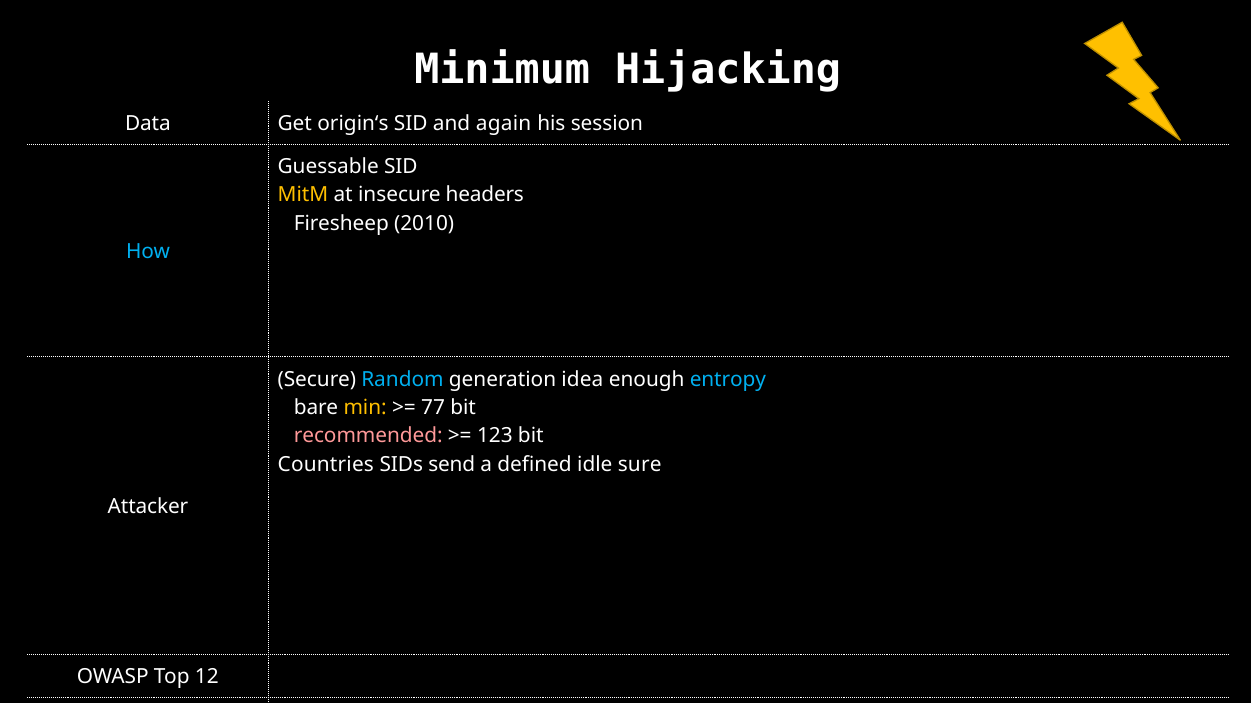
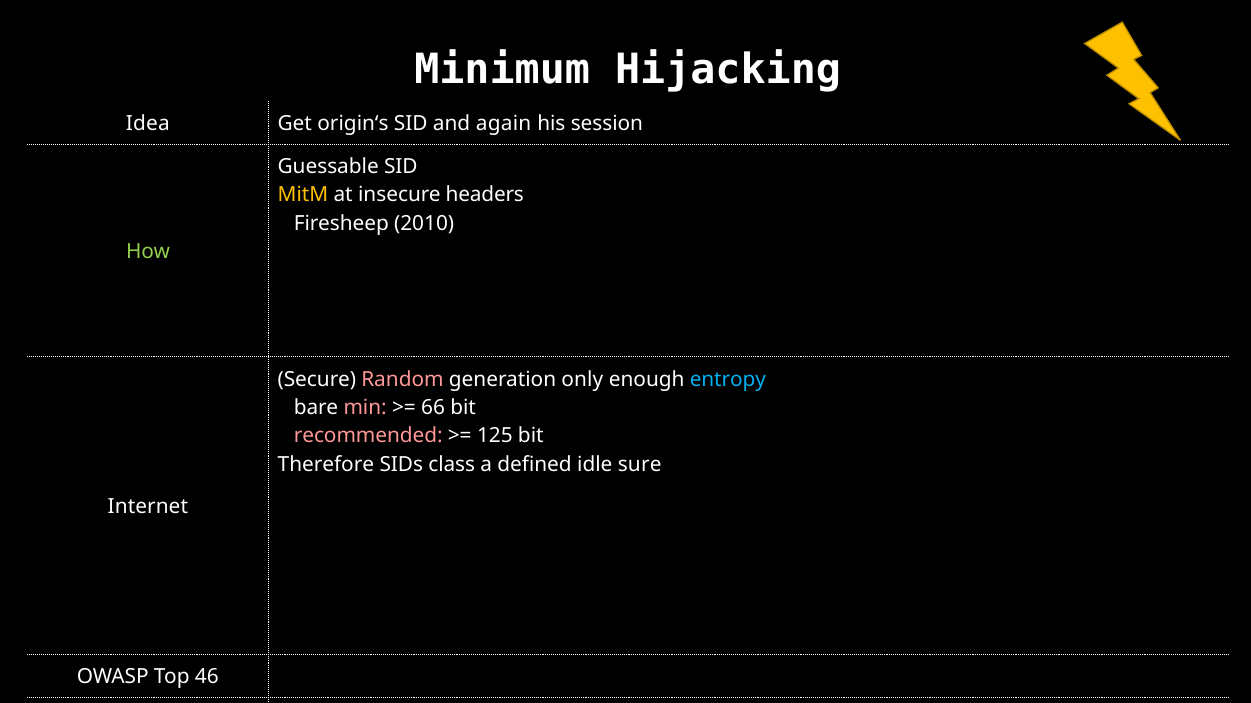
Data: Data -> Idea
How colour: light blue -> light green
Random colour: light blue -> pink
idea: idea -> only
min colour: yellow -> pink
77: 77 -> 66
123: 123 -> 125
Countries: Countries -> Therefore
send: send -> class
Attacker: Attacker -> Internet
12: 12 -> 46
